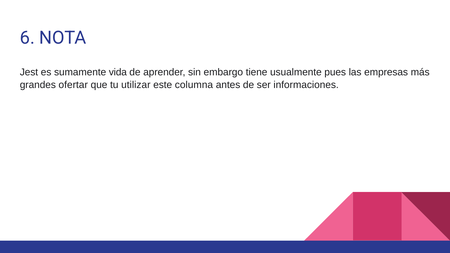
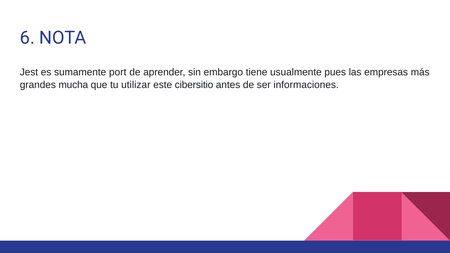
vida: vida -> port
ofertar: ofertar -> mucha
columna: columna -> cibersitio
